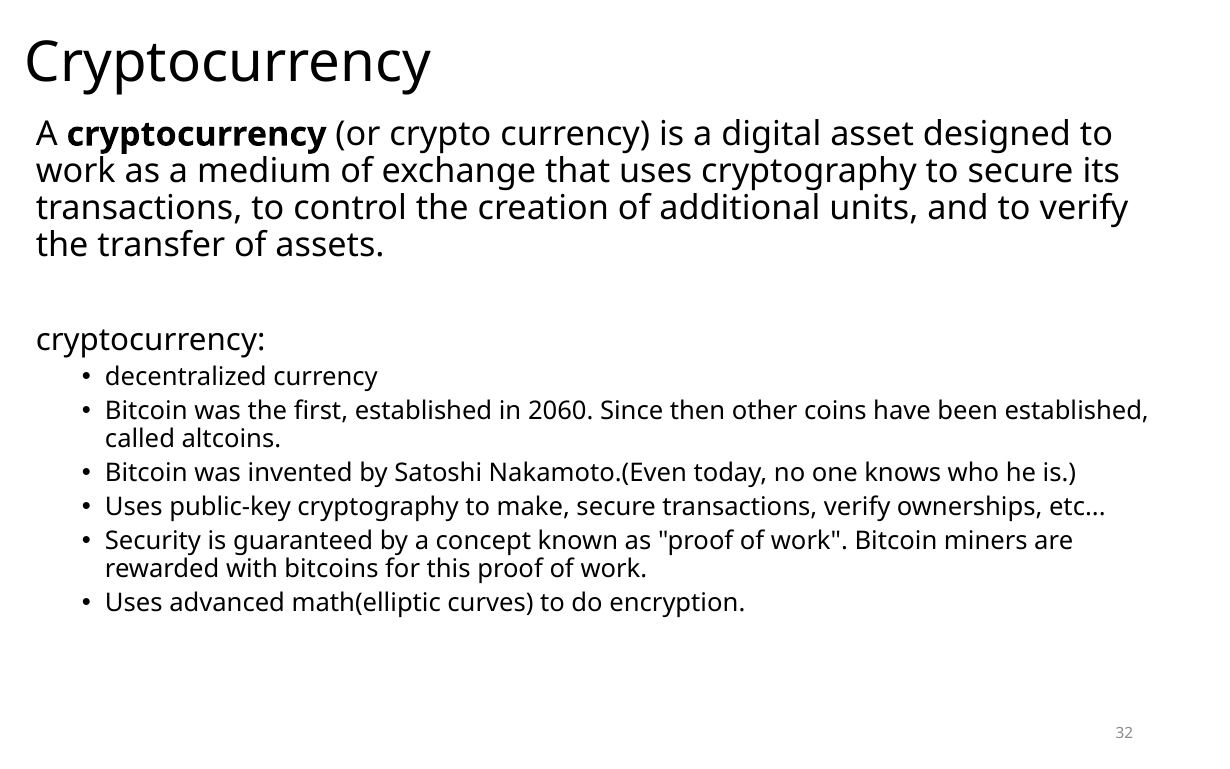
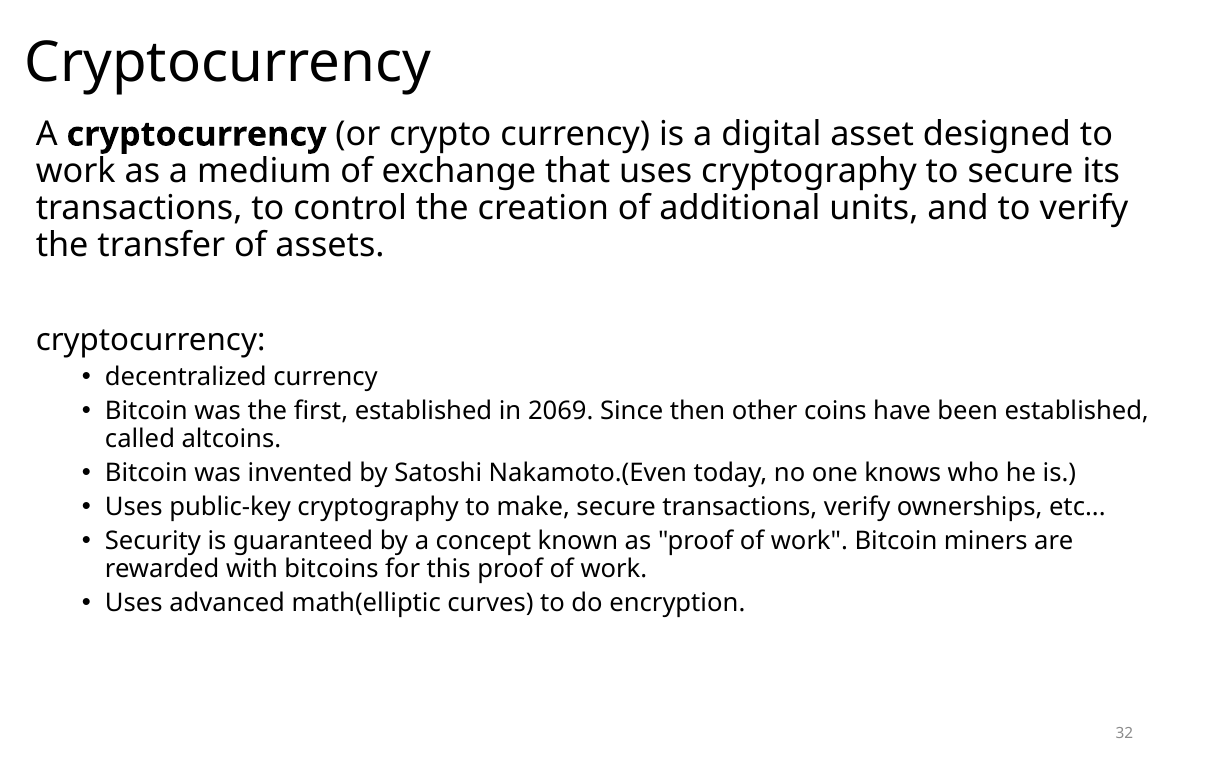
2060: 2060 -> 2069
